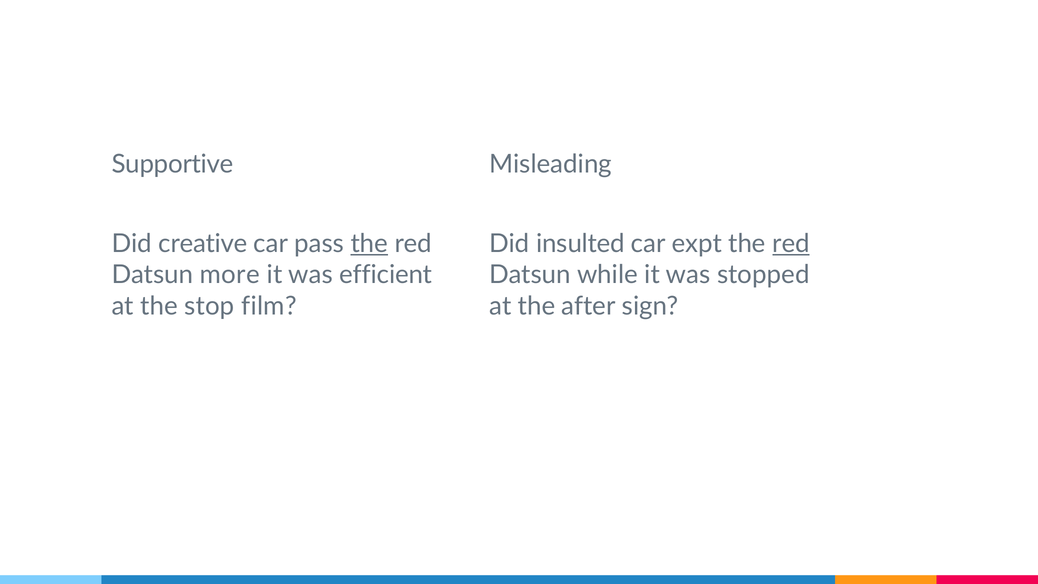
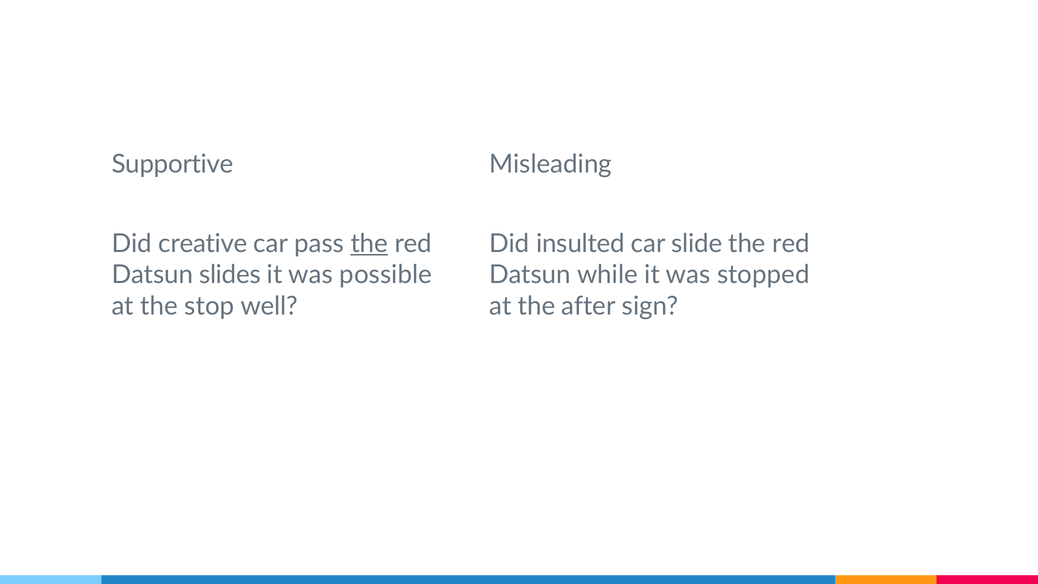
expt: expt -> slide
red at (791, 244) underline: present -> none
more: more -> slides
efficient: efficient -> possible
film: film -> well
